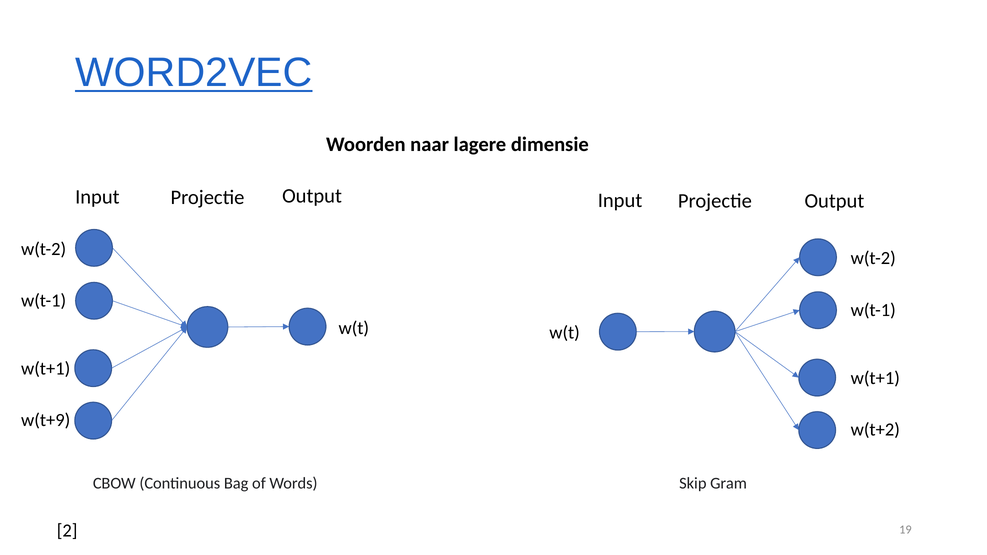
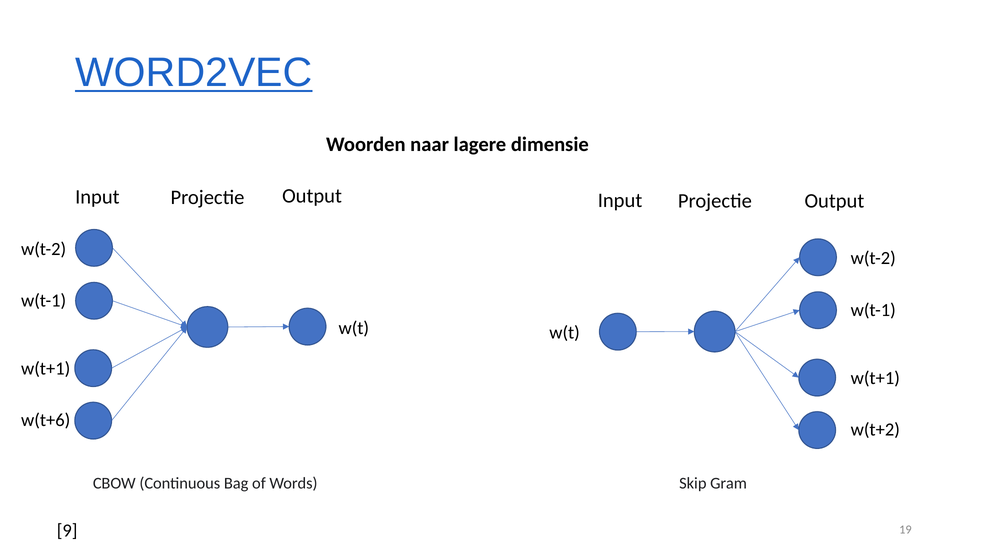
w(t+9: w(t+9 -> w(t+6
2: 2 -> 9
